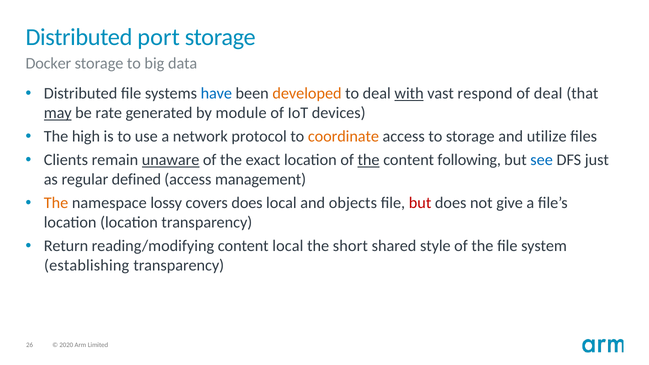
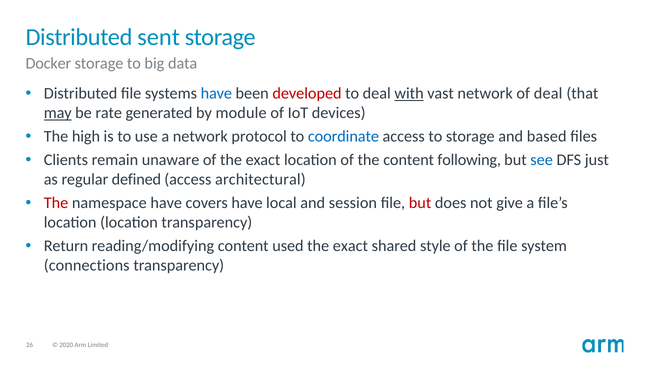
port: port -> sent
developed colour: orange -> red
vast respond: respond -> network
coordinate colour: orange -> blue
utilize: utilize -> based
unaware underline: present -> none
the at (369, 160) underline: present -> none
management: management -> architectural
The at (56, 203) colour: orange -> red
namespace lossy: lossy -> have
covers does: does -> have
objects: objects -> session
content local: local -> used
short at (350, 246): short -> exact
establishing: establishing -> connections
